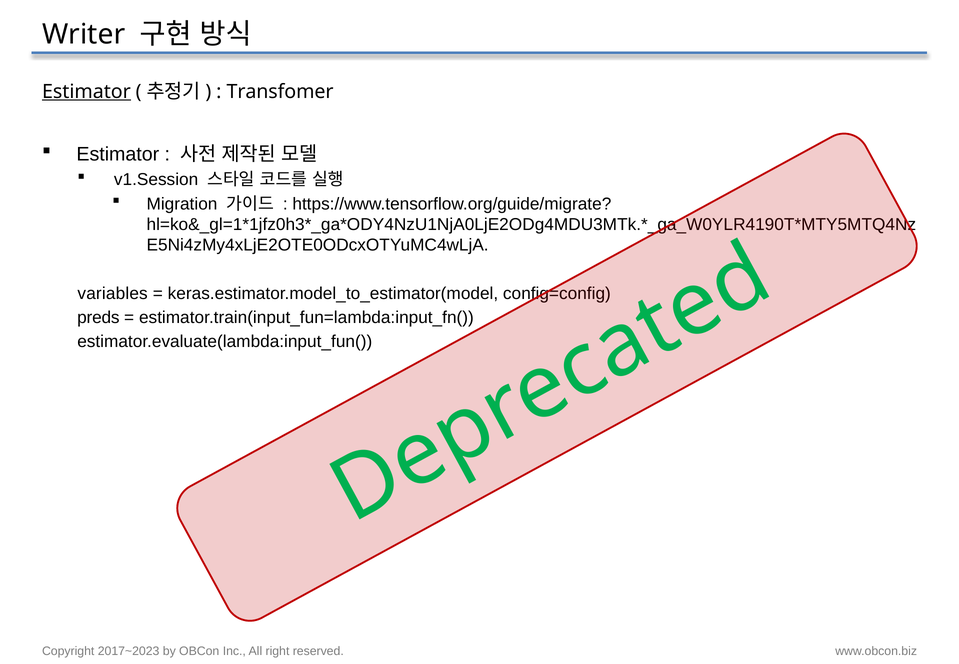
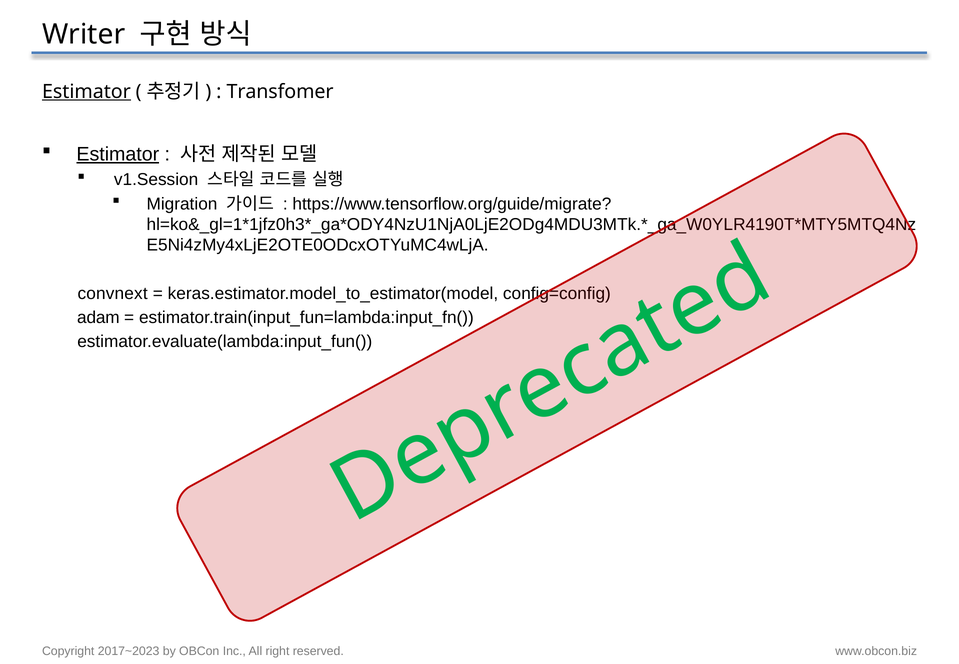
Estimator at (118, 154) underline: none -> present
variables: variables -> convnext
preds: preds -> adam
